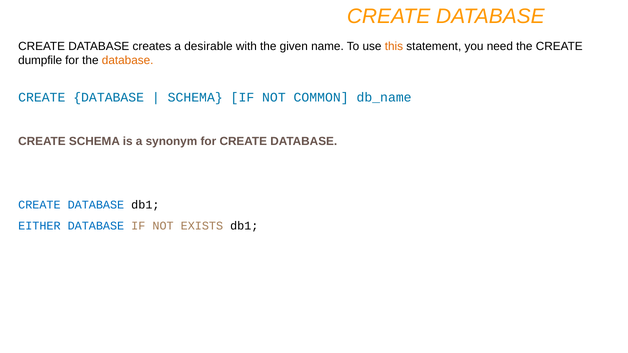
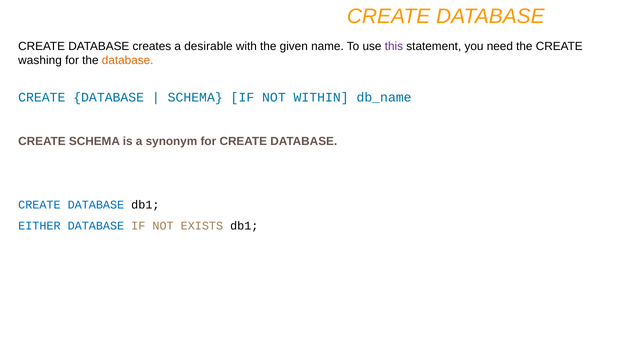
this colour: orange -> purple
dumpfile: dumpfile -> washing
COMMON: COMMON -> WITHIN
